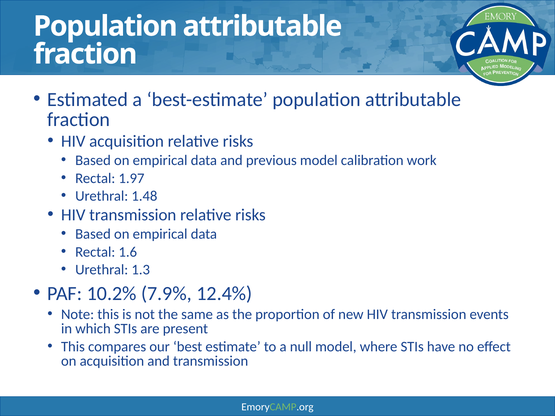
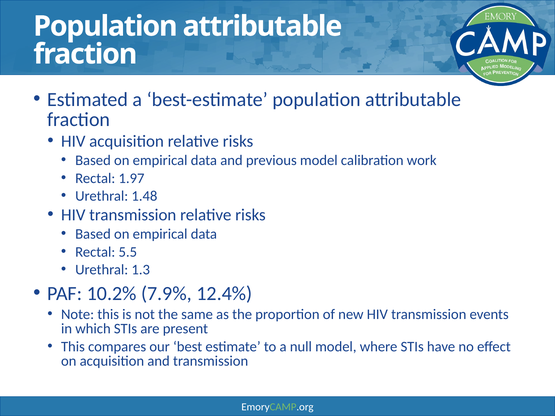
1.6: 1.6 -> 5.5
